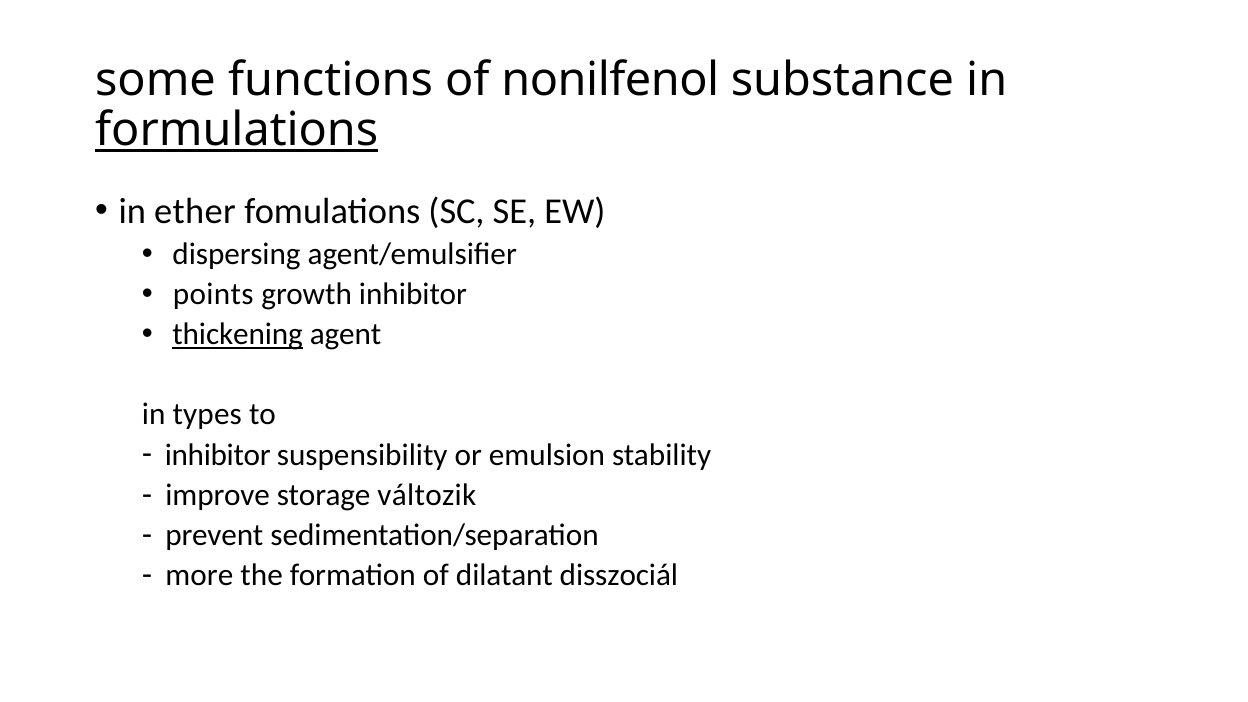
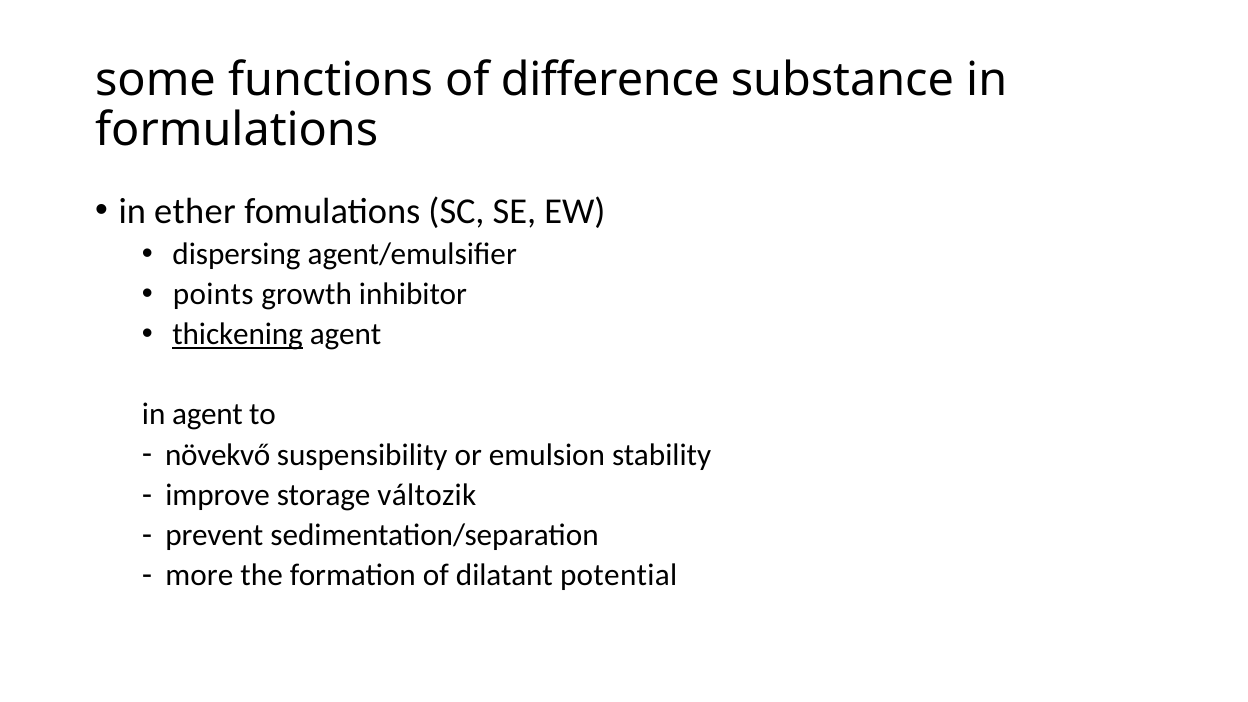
nonilfenol: nonilfenol -> difference
formulations underline: present -> none
in types: types -> agent
inhibitor at (218, 455): inhibitor -> növekvő
disszociál: disszociál -> potential
